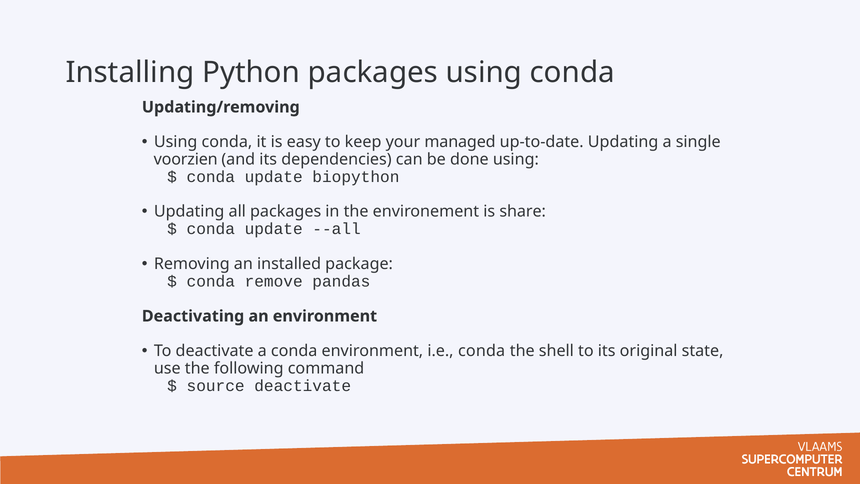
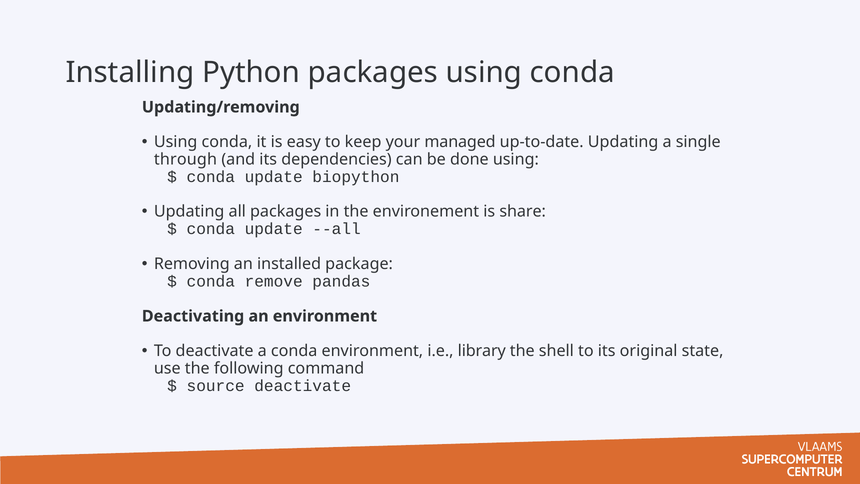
voorzien: voorzien -> through
i.e conda: conda -> library
